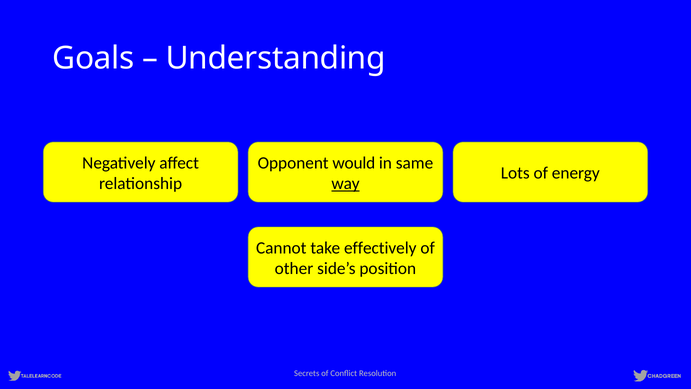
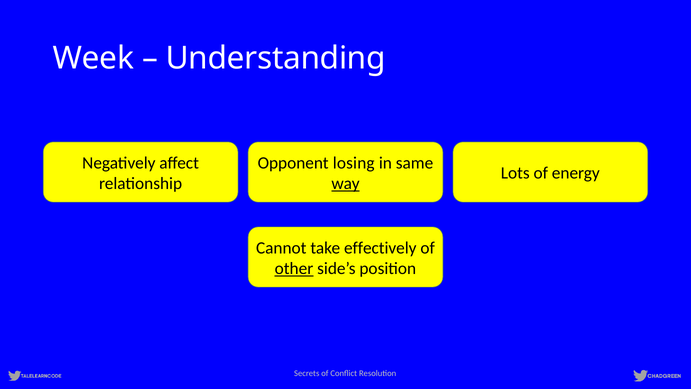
Goals: Goals -> Week
would: would -> losing
other underline: none -> present
